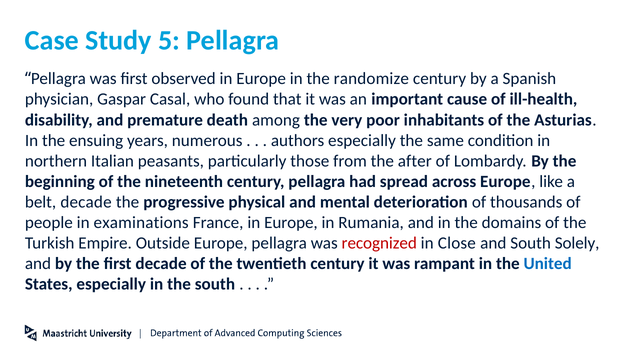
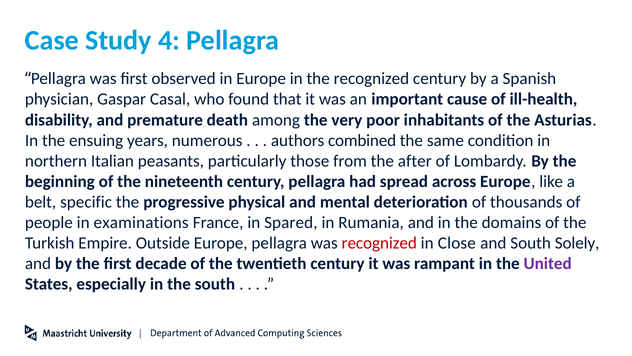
5: 5 -> 4
the randomize: randomize -> recognized
authors especially: especially -> combined
belt decade: decade -> specific
France in Europe: Europe -> Spared
United colour: blue -> purple
